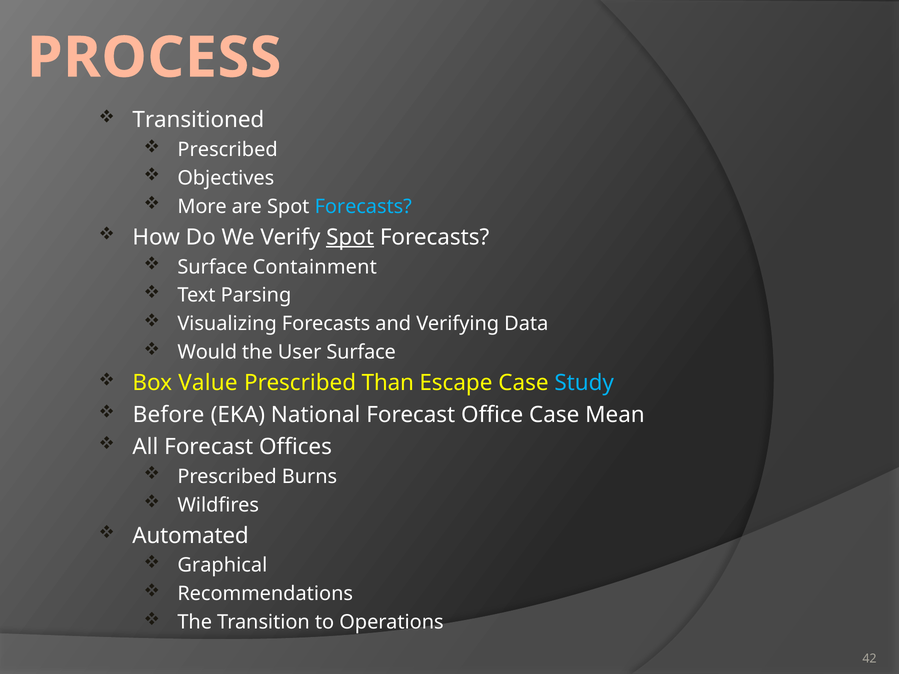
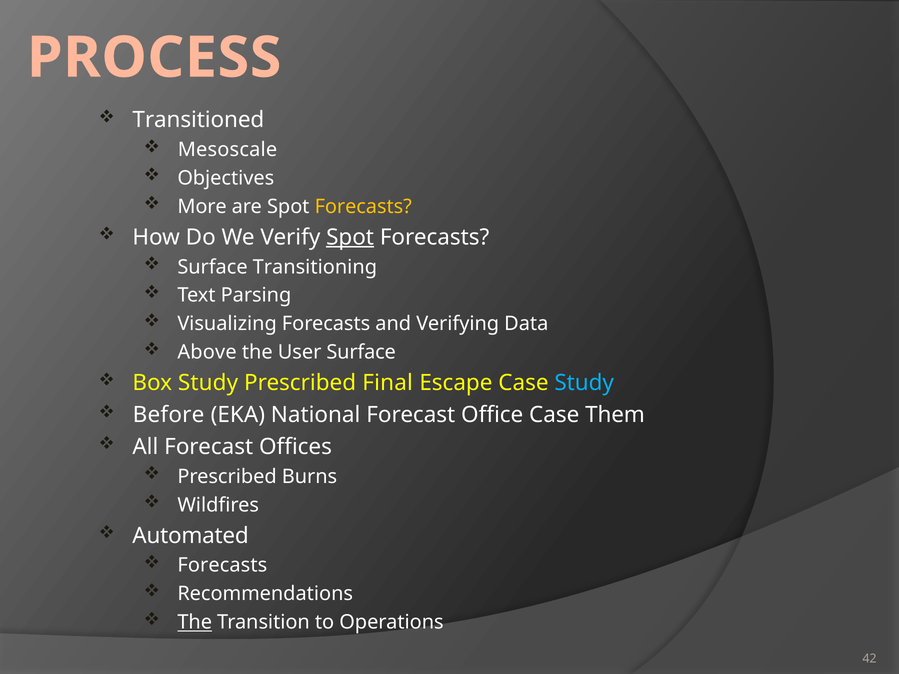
Prescribed at (228, 150): Prescribed -> Mesoscale
Forecasts at (363, 207) colour: light blue -> yellow
Containment: Containment -> Transitioning
Would: Would -> Above
Box Value: Value -> Study
Than: Than -> Final
Mean: Mean -> Them
Graphical at (222, 566): Graphical -> Forecasts
The at (195, 623) underline: none -> present
